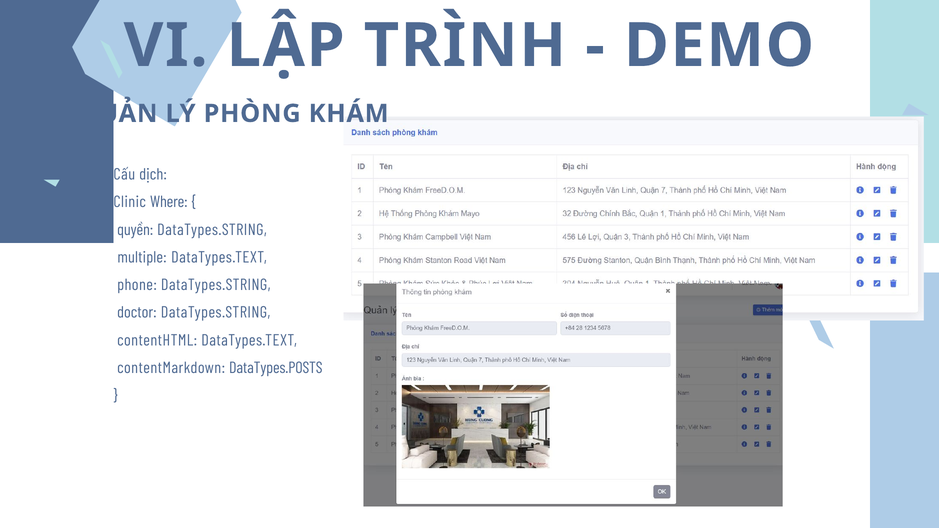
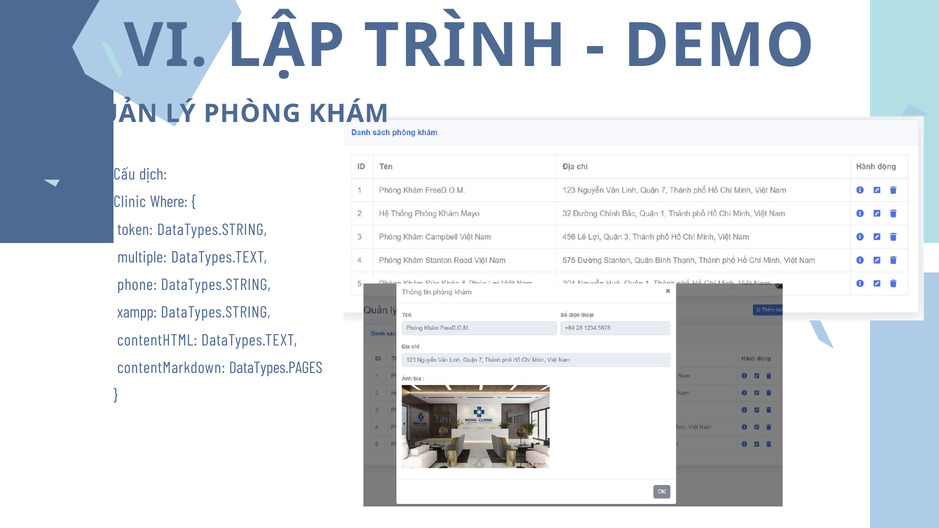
quyền: quyền -> token
doctor: doctor -> xampp
DataTypes.POSTS: DataTypes.POSTS -> DataTypes.PAGES
